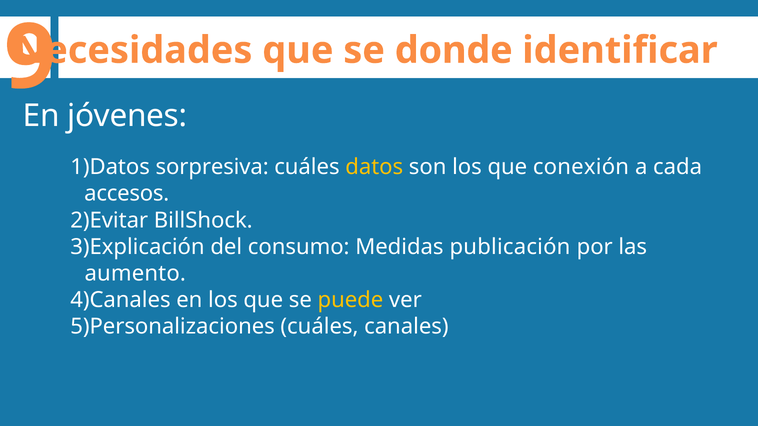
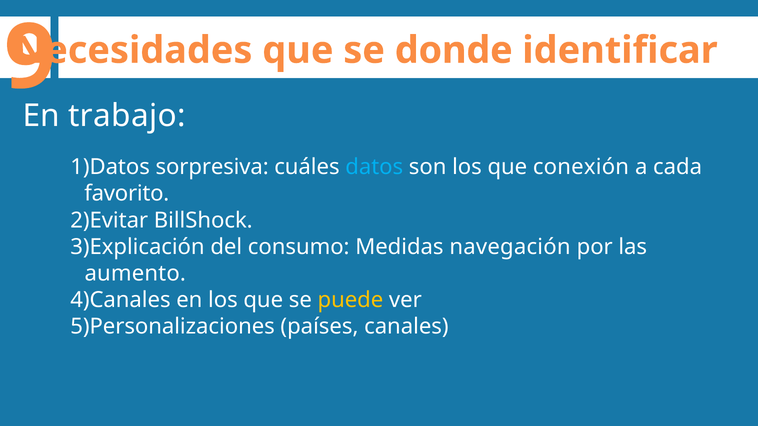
jóvenes: jóvenes -> trabajo
datos colour: yellow -> light blue
accesos: accesos -> favorito
publicación: publicación -> navegación
cuáles at (319, 327): cuáles -> países
